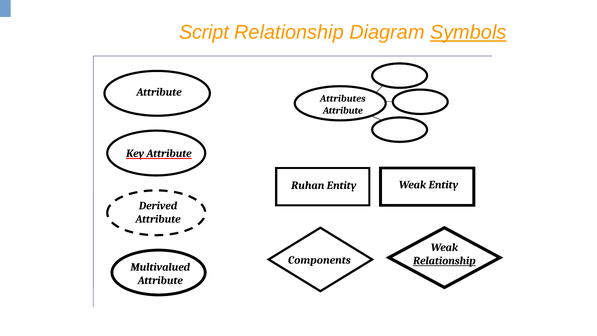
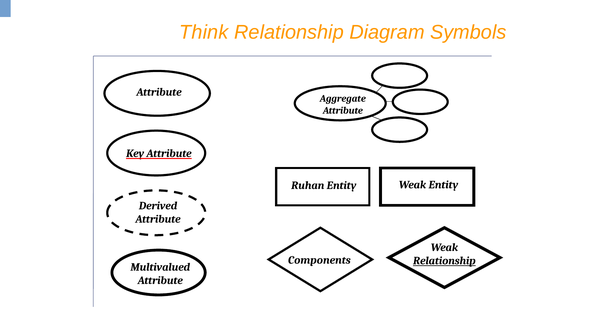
Script: Script -> Think
Symbols underline: present -> none
Attributes: Attributes -> Aggregate
